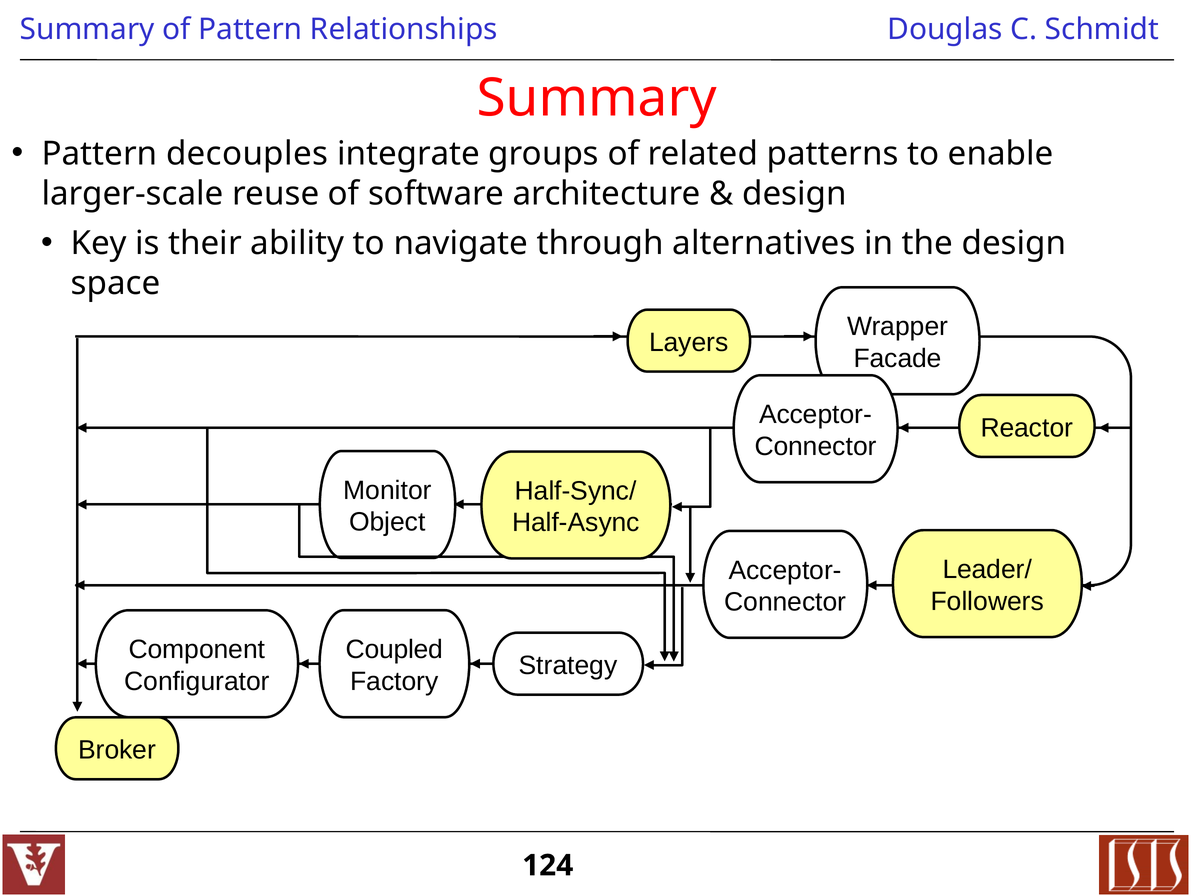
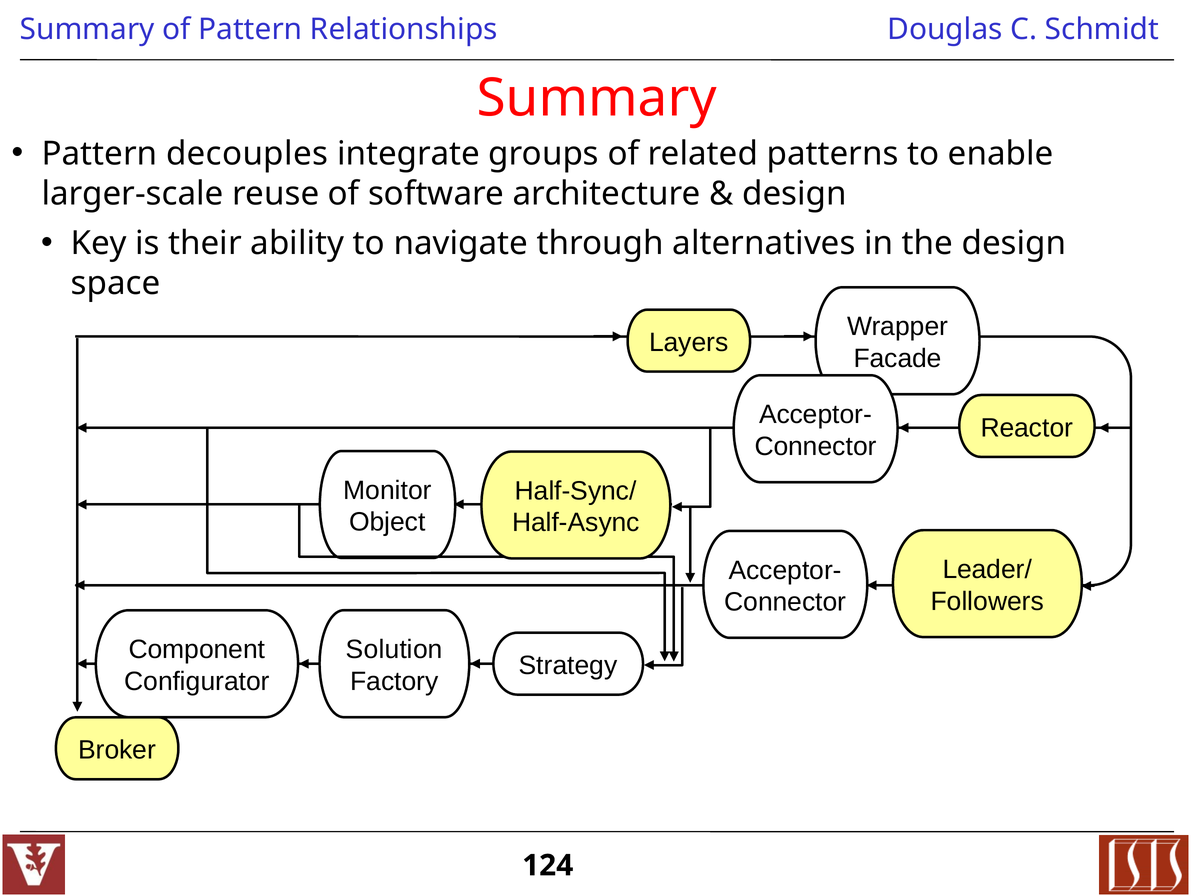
Coupled: Coupled -> Solution
